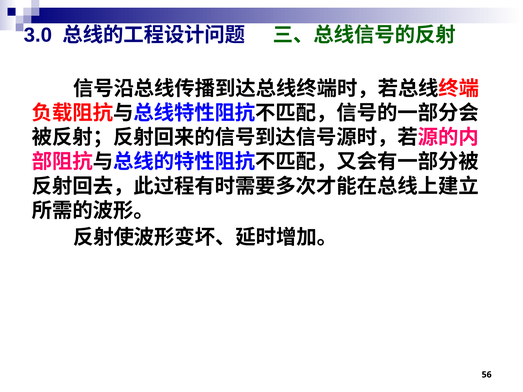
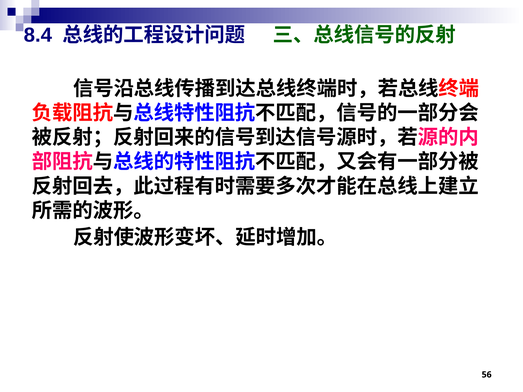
3.0: 3.0 -> 8.4
